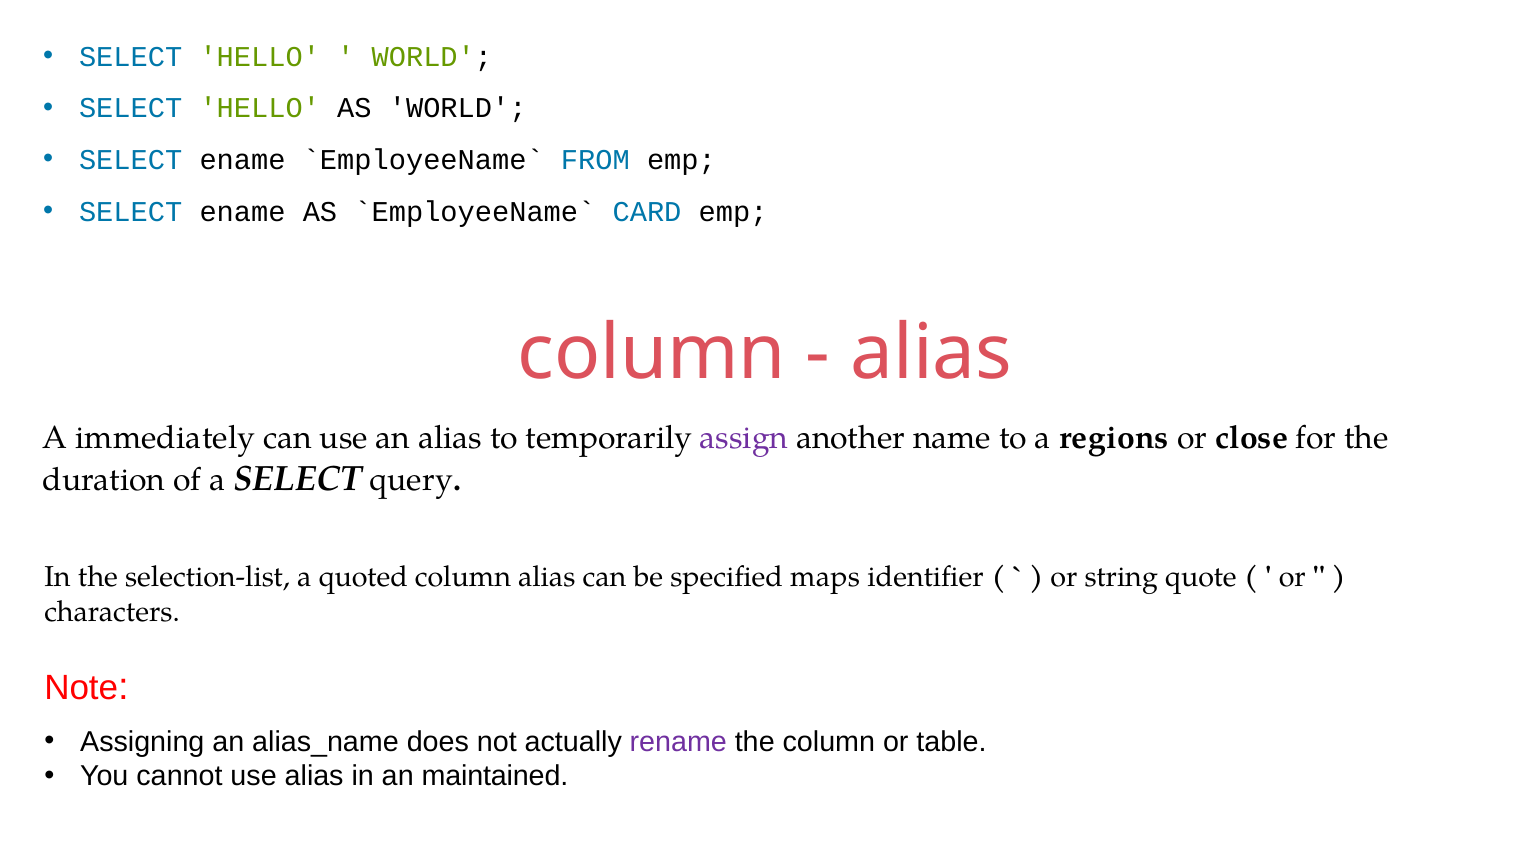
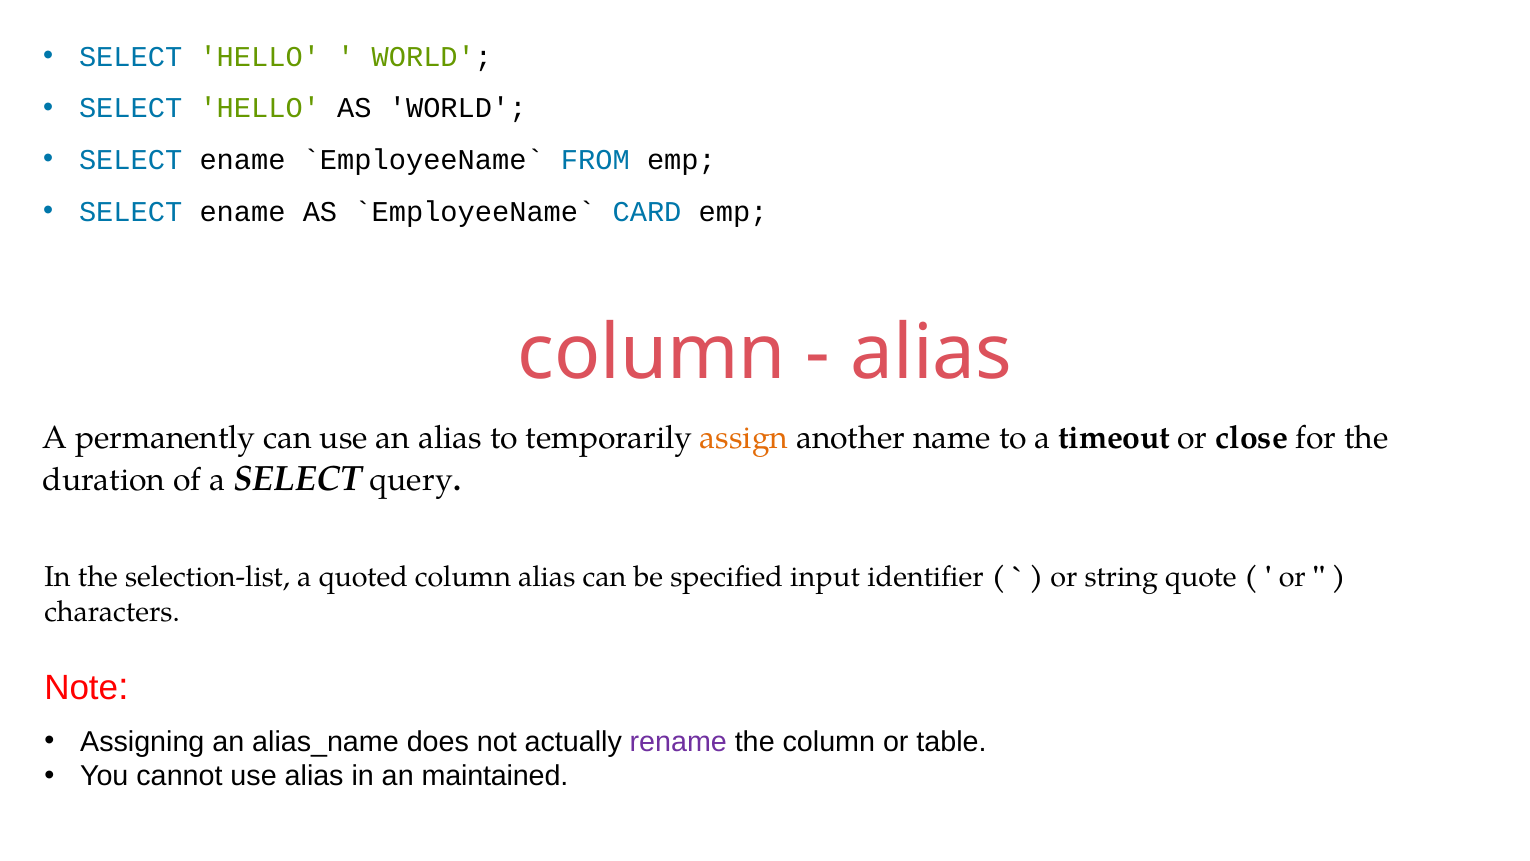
immediately: immediately -> permanently
assign colour: purple -> orange
regions: regions -> timeout
maps: maps -> input
